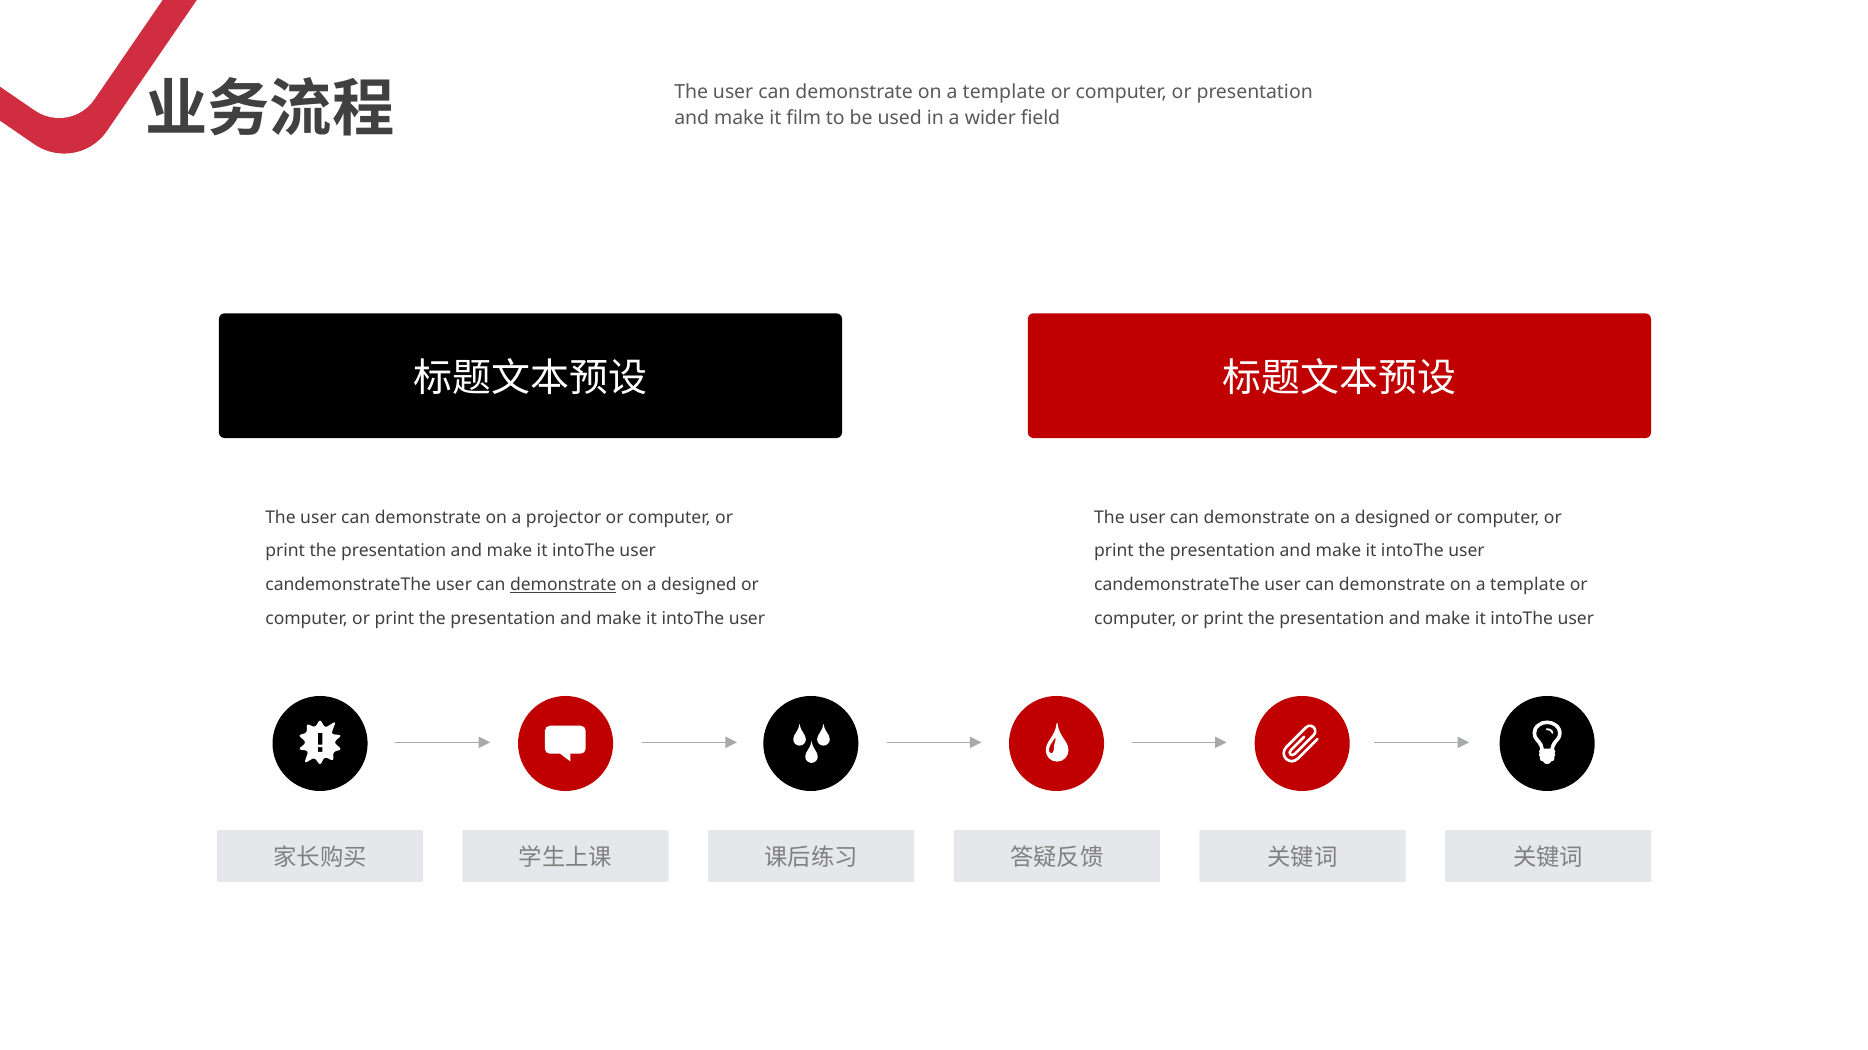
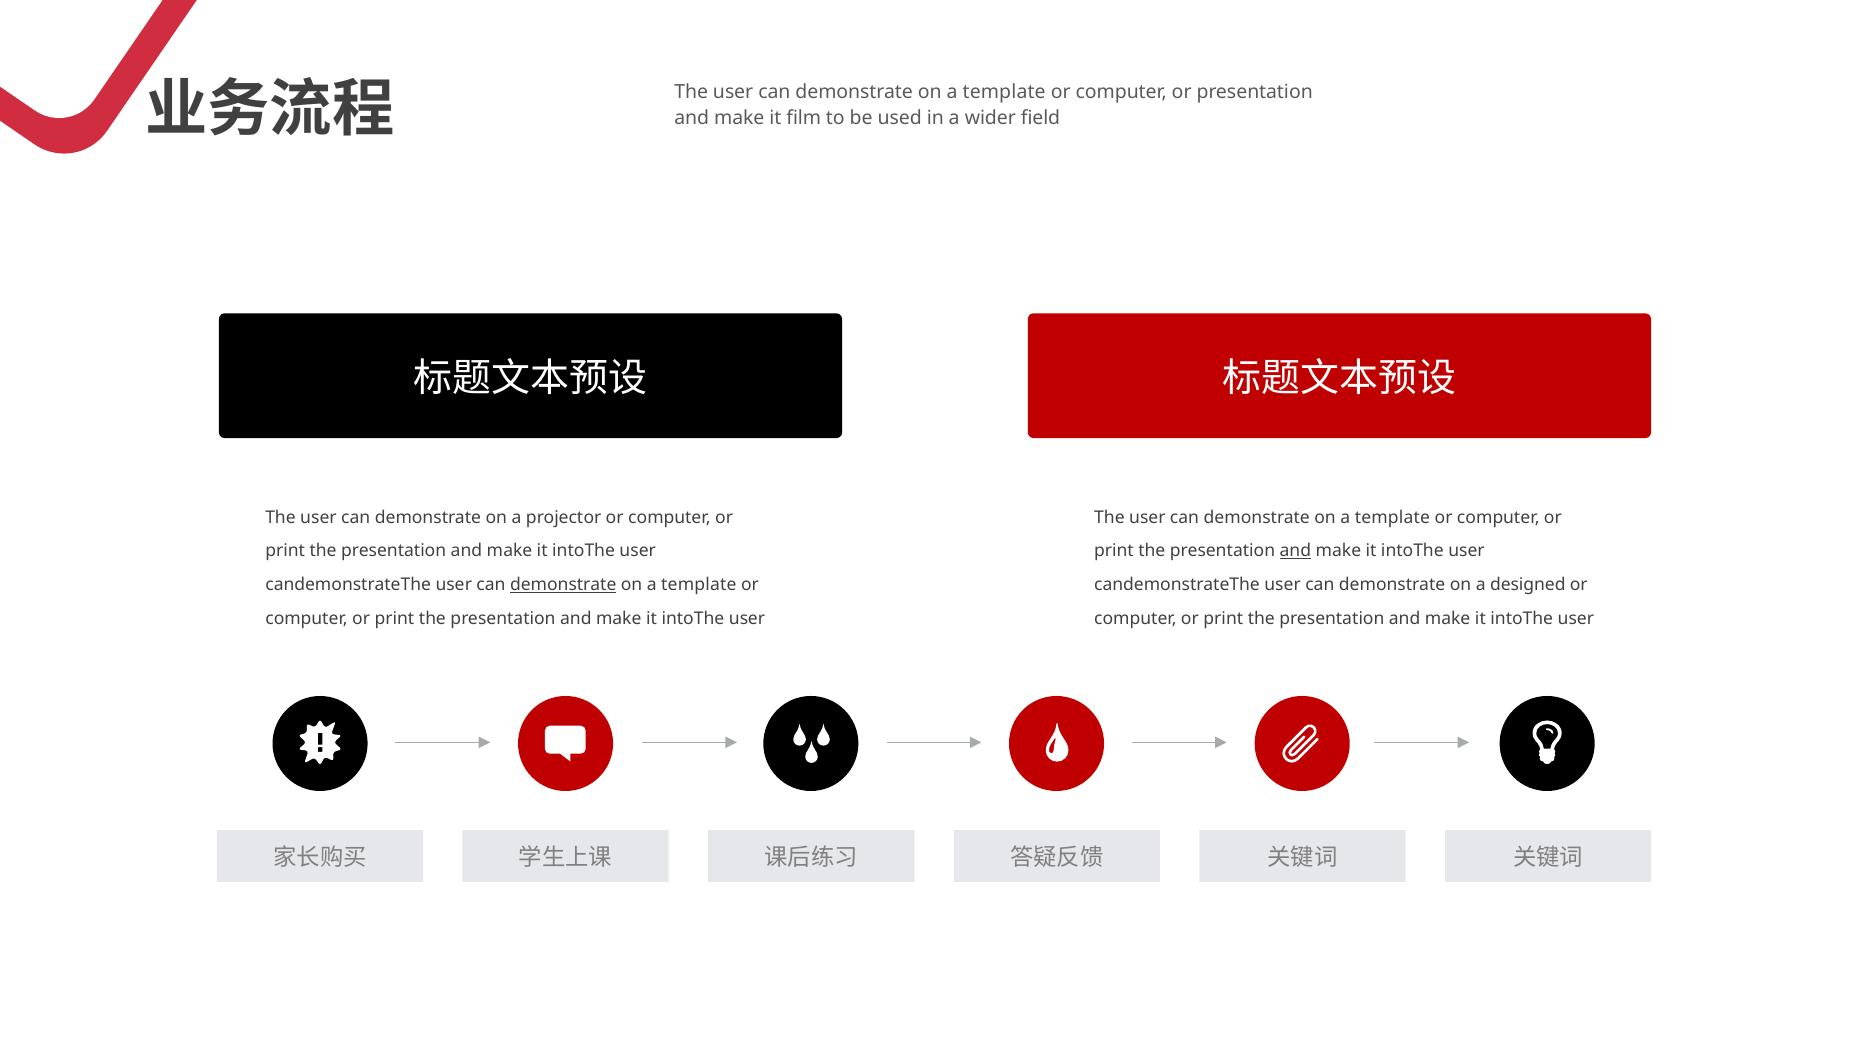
designed at (1393, 518): designed -> template
and at (1295, 551) underline: none -> present
designed at (699, 585): designed -> template
template at (1528, 585): template -> designed
